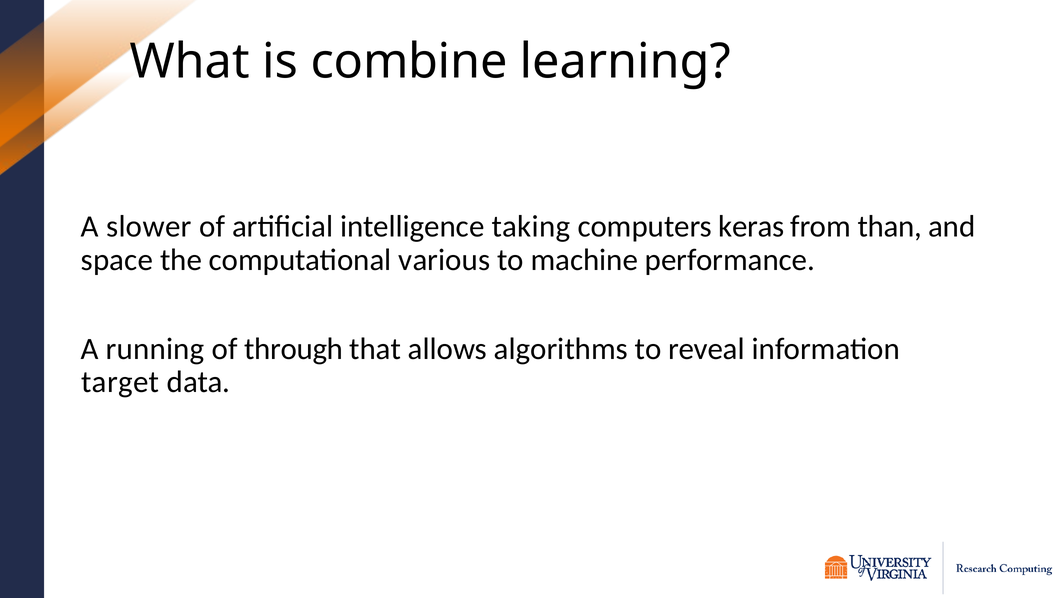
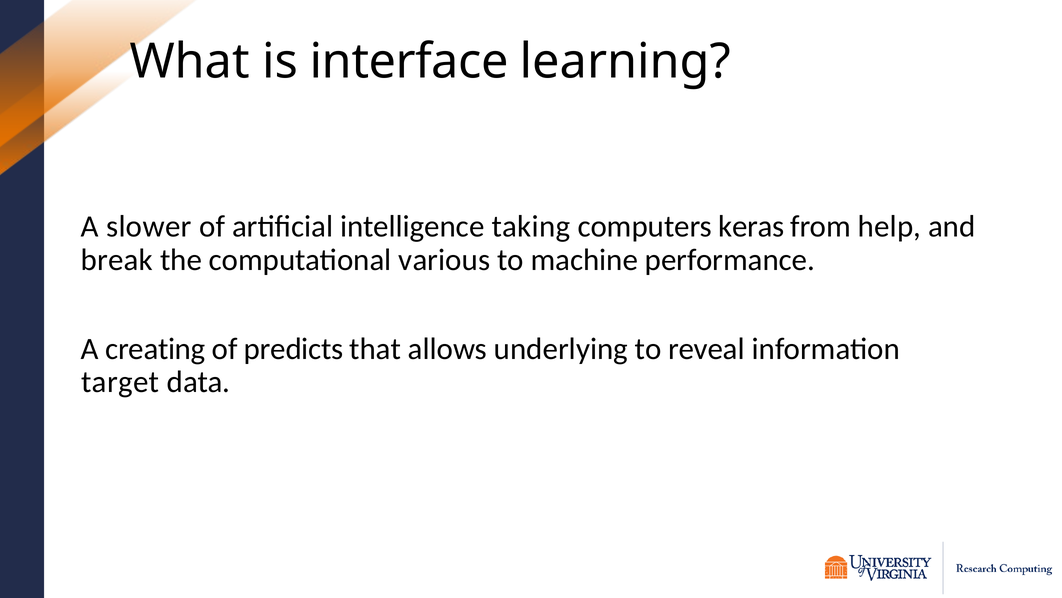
combine: combine -> interface
than: than -> help
space: space -> break
running: running -> creating
through: through -> predicts
algorithms: algorithms -> underlying
